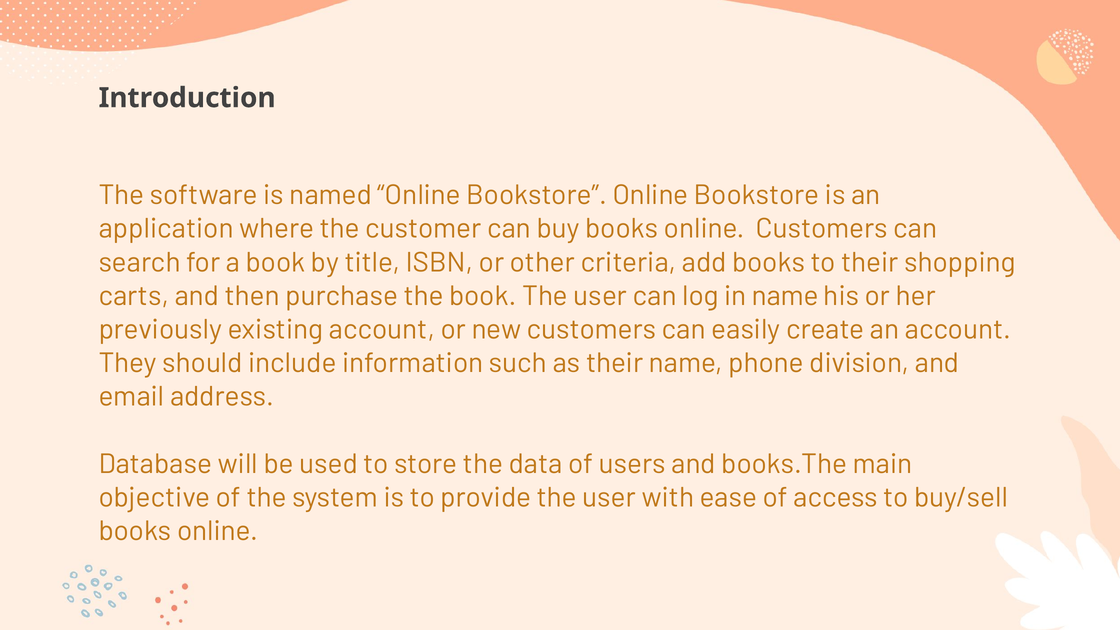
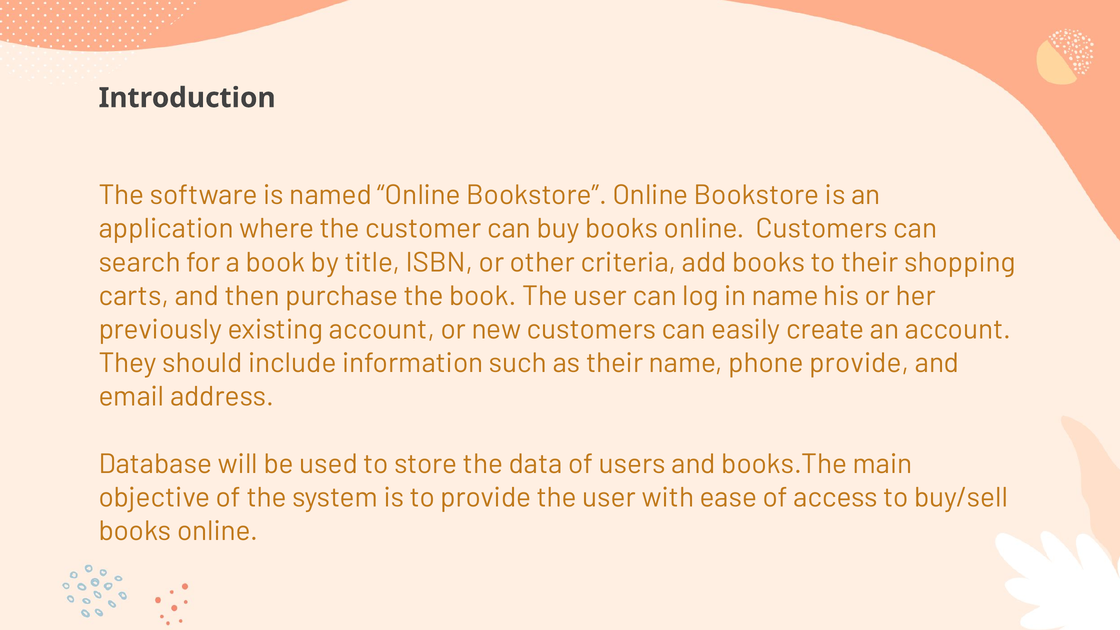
phone division: division -> provide
